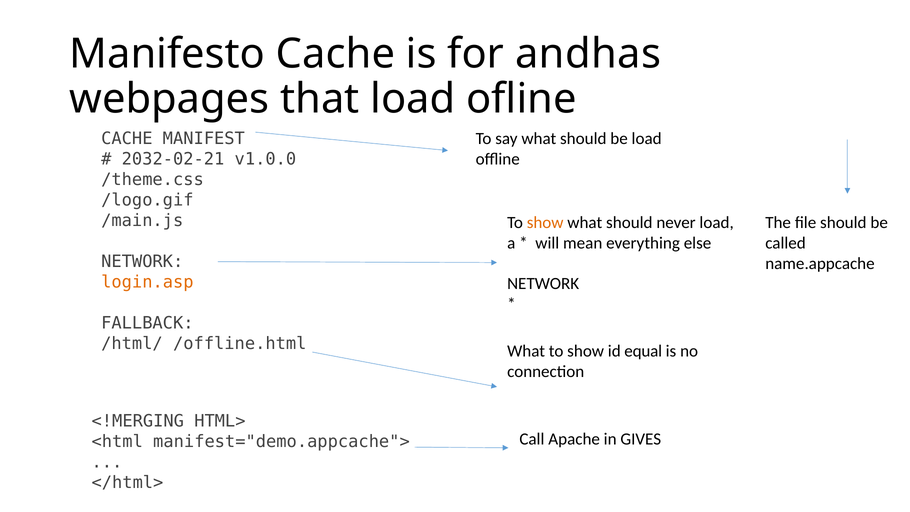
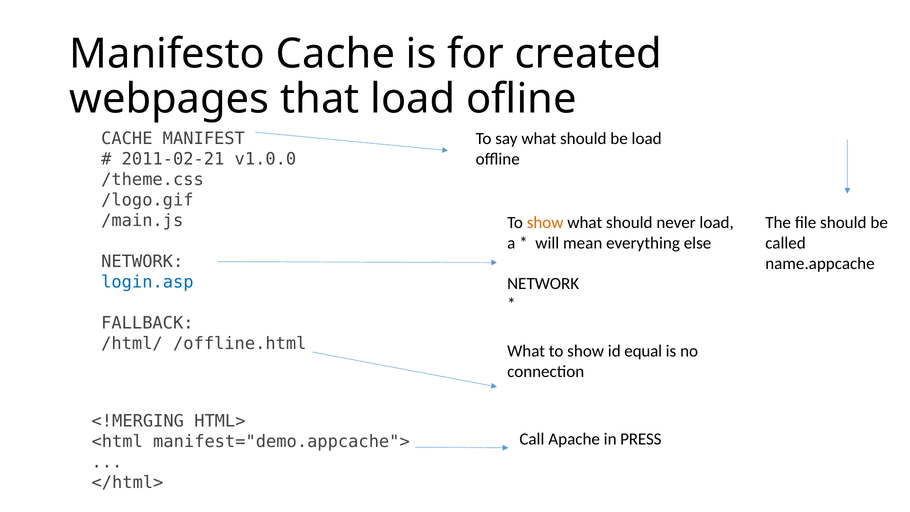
andhas: andhas -> created
2032-02-21: 2032-02-21 -> 2011-02-21
login.asp colour: orange -> blue
GIVES: GIVES -> PRESS
